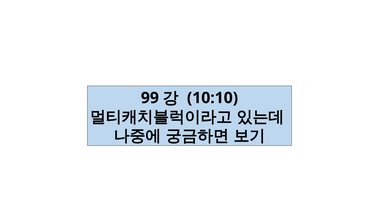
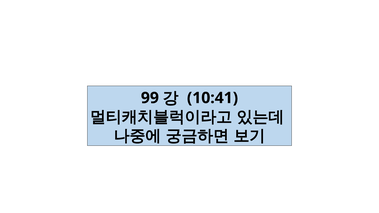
10:10: 10:10 -> 10:41
